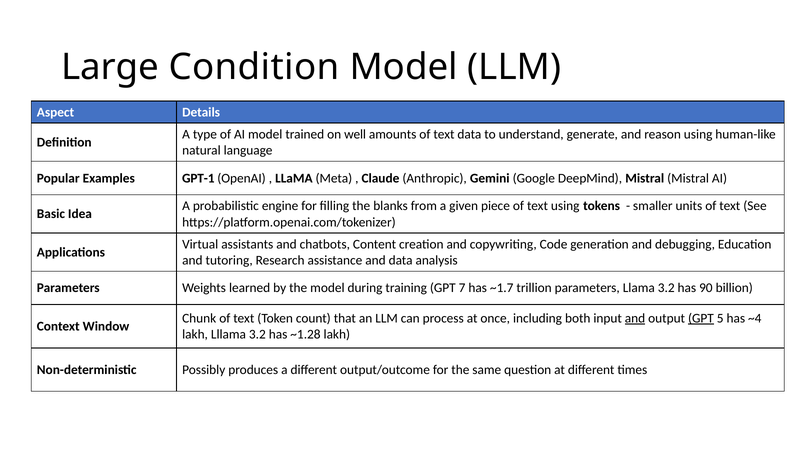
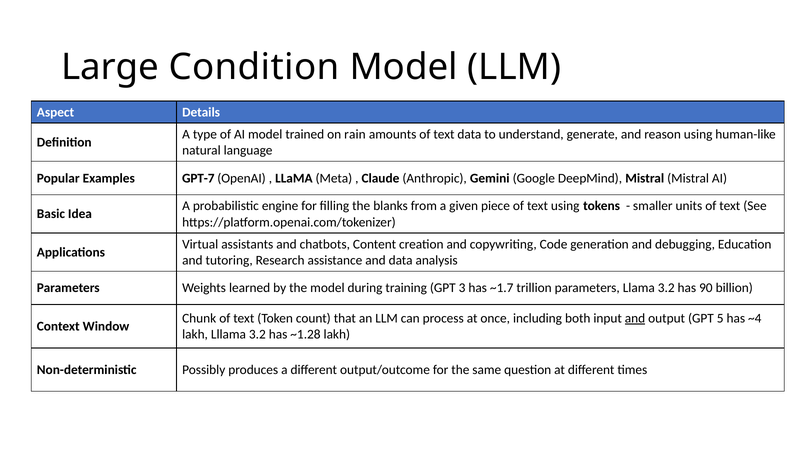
well: well -> rain
GPT-1: GPT-1 -> GPT-7
7: 7 -> 3
GPT at (701, 319) underline: present -> none
